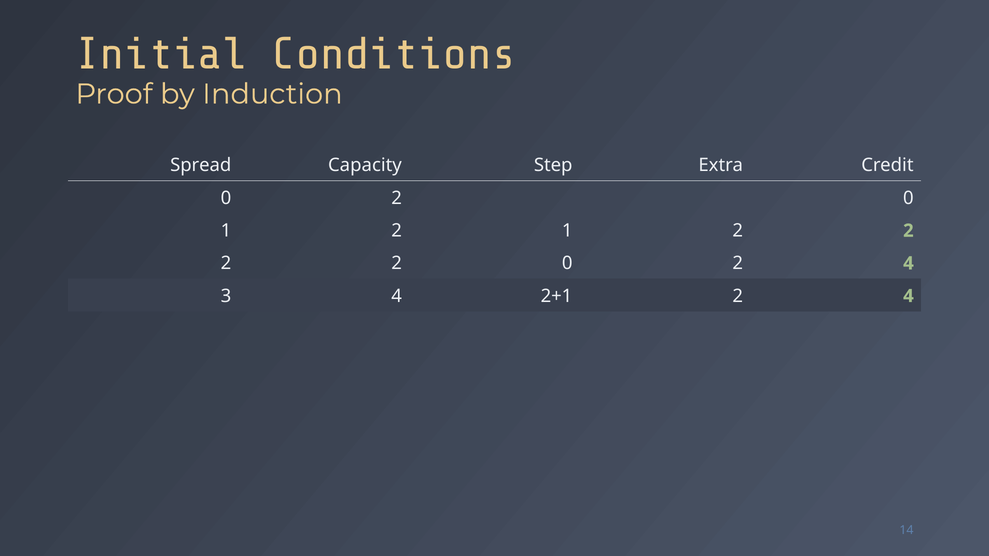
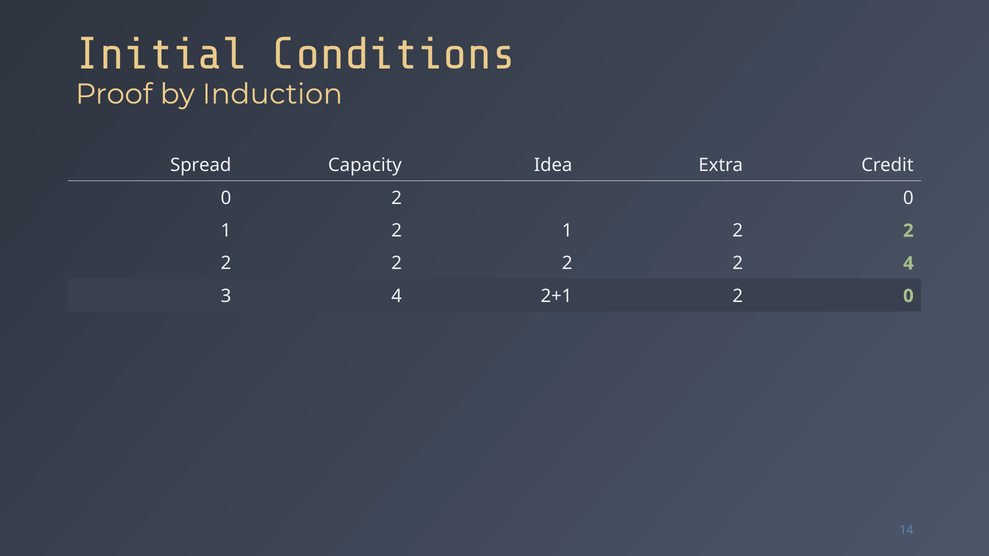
Step: Step -> Idea
0 at (567, 263): 0 -> 2
2+1 2 4: 4 -> 0
